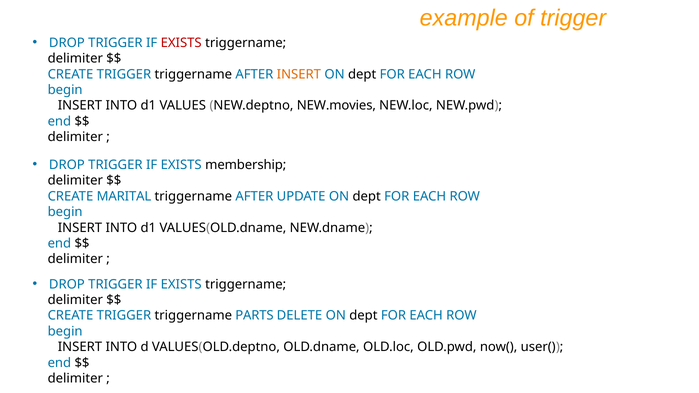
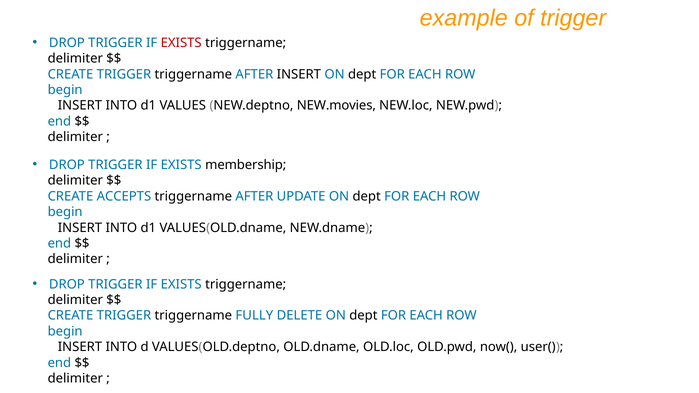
INSERT at (299, 74) colour: orange -> black
MARITAL: MARITAL -> ACCEPTS
PARTS: PARTS -> FULLY
